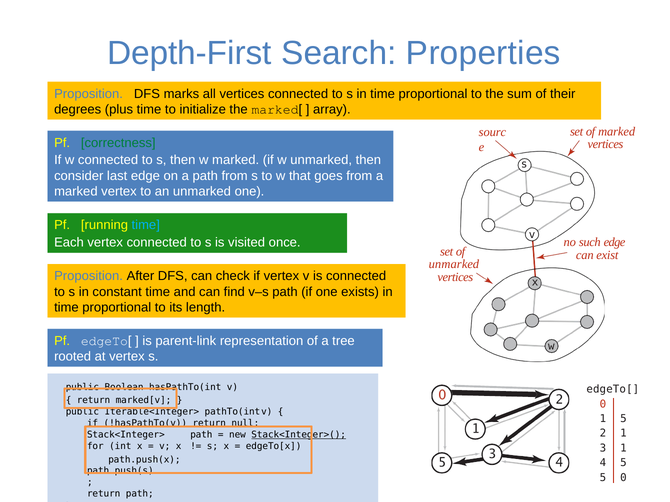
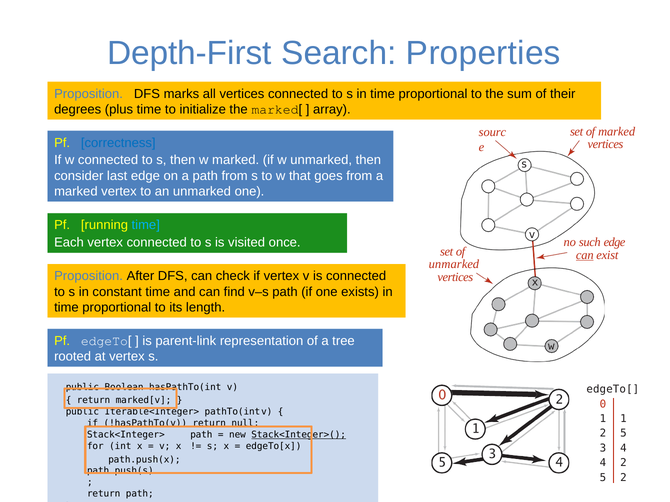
correctness colour: green -> blue
can at (585, 255) underline: none -> present
1 5: 5 -> 1
1 at (623, 434): 1 -> 5
3 1: 1 -> 4
4 5: 5 -> 2
5 0: 0 -> 2
